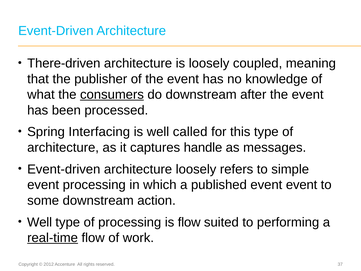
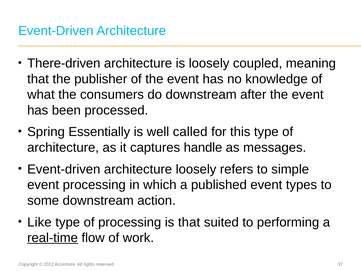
consumers underline: present -> none
Interfacing: Interfacing -> Essentially
event event: event -> types
Well at (40, 222): Well -> Like
is flow: flow -> that
